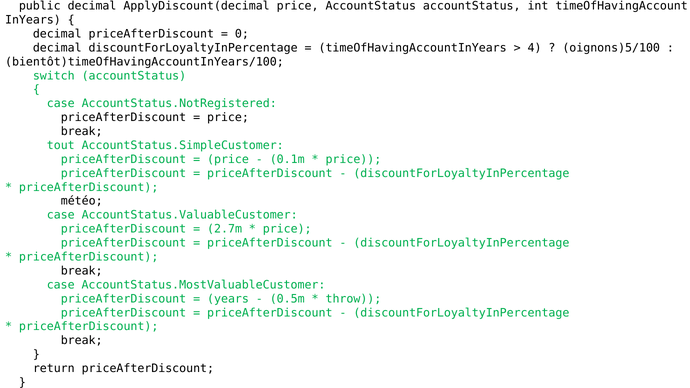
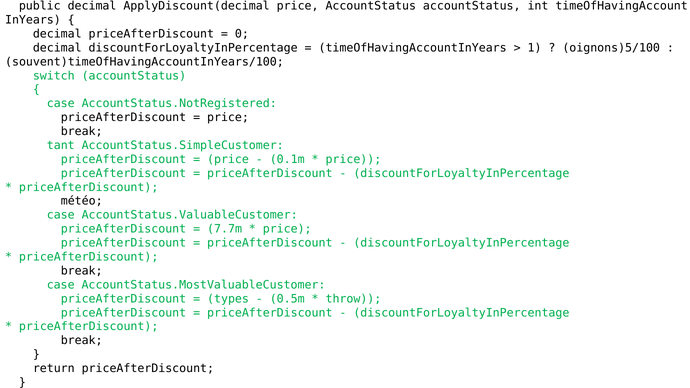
4: 4 -> 1
bientôt)timeOfHavingAccountInYears/100: bientôt)timeOfHavingAccountInYears/100 -> souvent)timeOfHavingAccountInYears/100
tout: tout -> tant
2.7m: 2.7m -> 7.7m
years: years -> types
